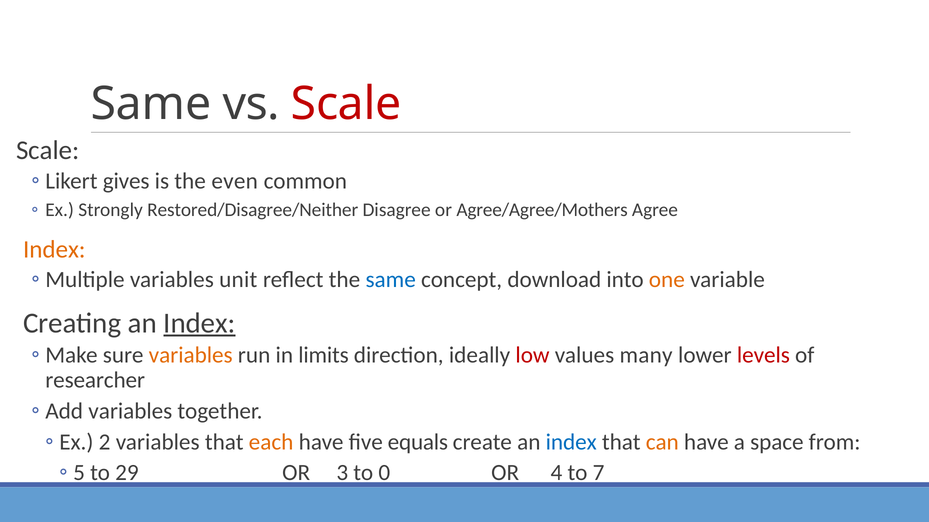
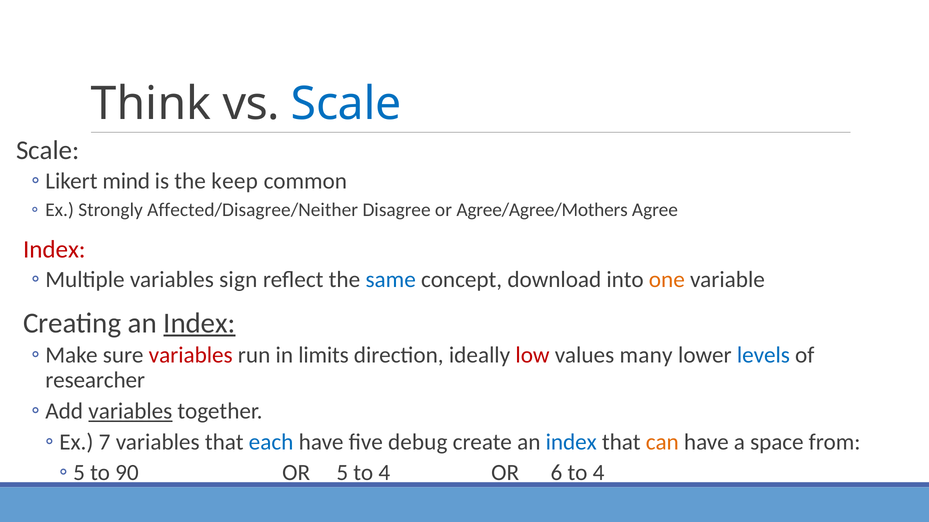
Same at (151, 104): Same -> Think
Scale at (346, 104) colour: red -> blue
gives: gives -> mind
even: even -> keep
Restored/Disagree/Neither: Restored/Disagree/Neither -> Affected/Disagree/Neither
Index at (54, 250) colour: orange -> red
unit: unit -> sign
variables at (191, 356) colour: orange -> red
levels colour: red -> blue
variables at (130, 412) underline: none -> present
2: 2 -> 7
each colour: orange -> blue
equals: equals -> debug
29: 29 -> 90
3: 3 -> 5
0 at (384, 473): 0 -> 4
4: 4 -> 6
7 at (599, 473): 7 -> 4
